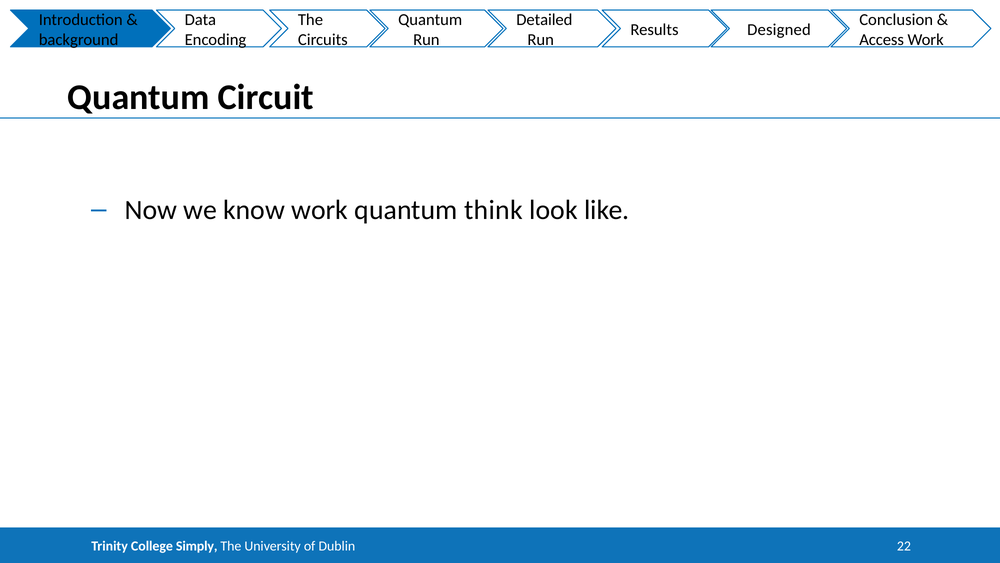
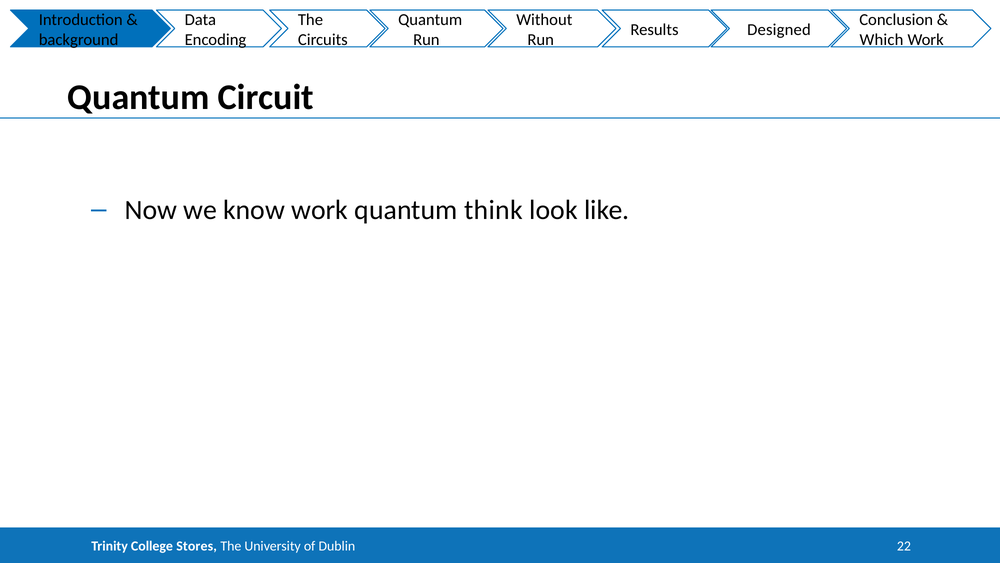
Detailed: Detailed -> Without
Access: Access -> Which
Simply: Simply -> Stores
